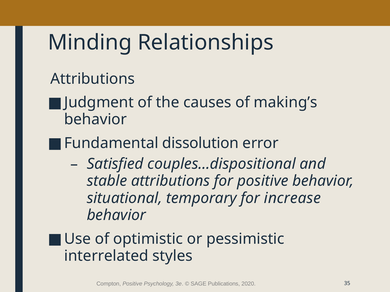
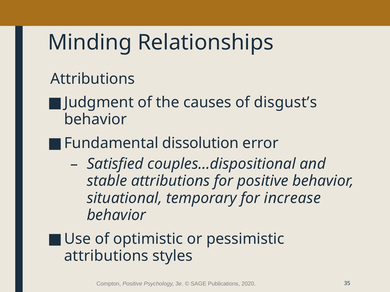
making’s: making’s -> disgust’s
interrelated at (106, 256): interrelated -> attributions
